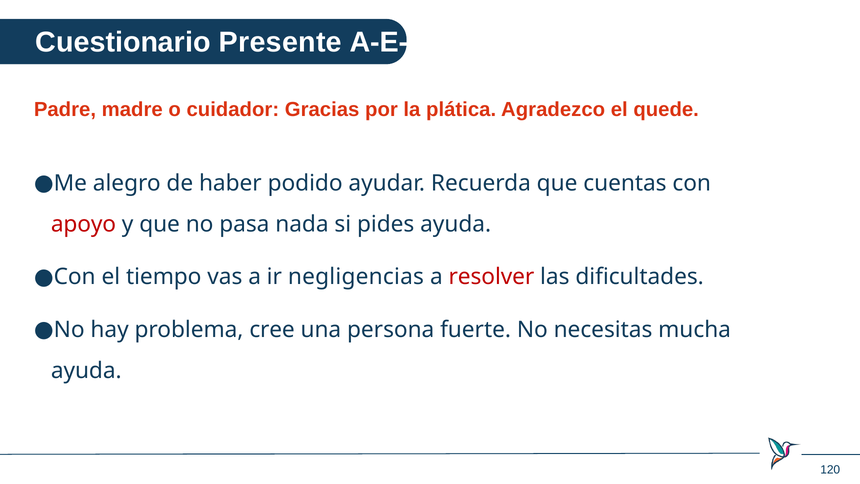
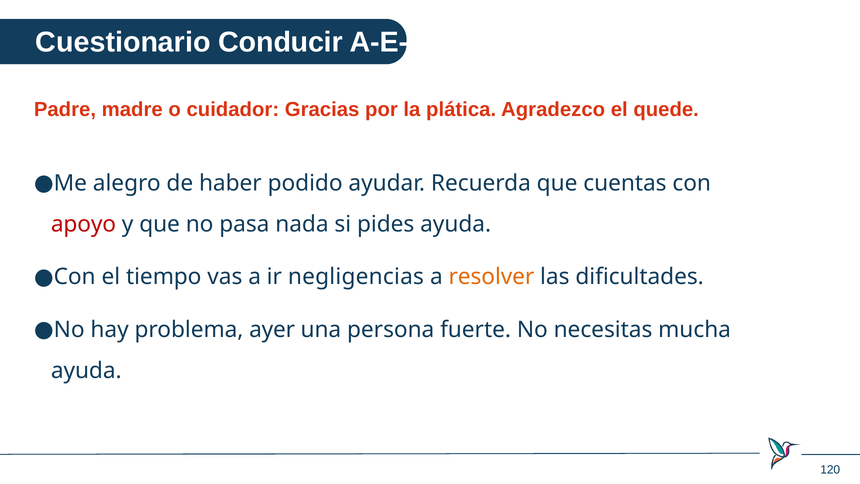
Presente: Presente -> Conducir
resolver colour: red -> orange
cree: cree -> ayer
